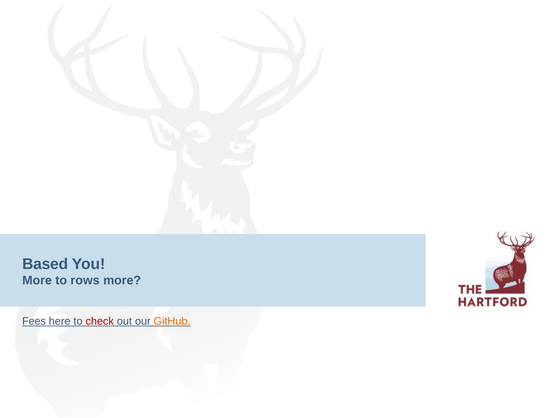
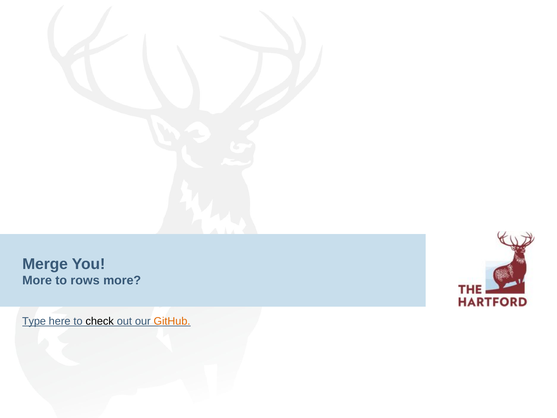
Based: Based -> Merge
Fees: Fees -> Type
check colour: red -> black
